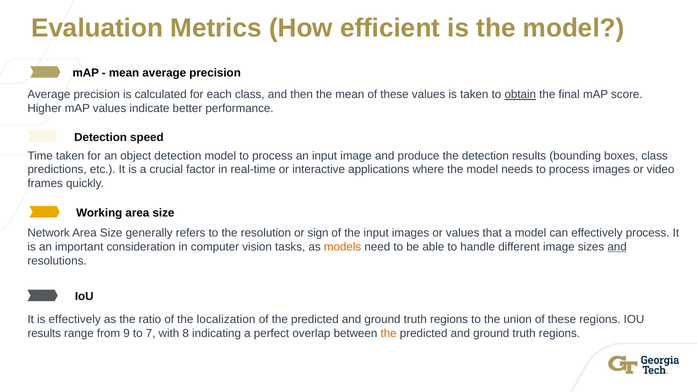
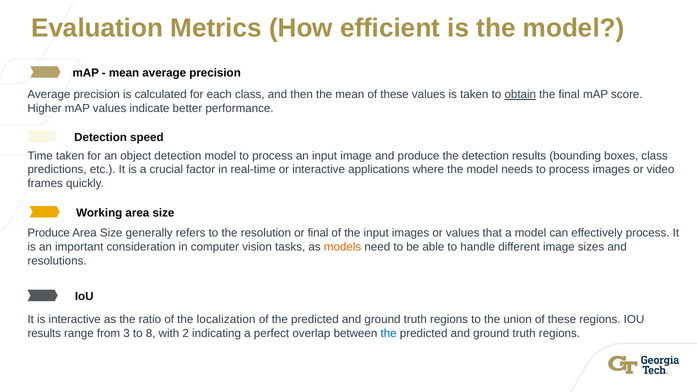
Network at (49, 233): Network -> Produce
or sign: sign -> final
and at (617, 247) underline: present -> none
is effectively: effectively -> interactive
9: 9 -> 3
7: 7 -> 8
8: 8 -> 2
the at (389, 334) colour: orange -> blue
